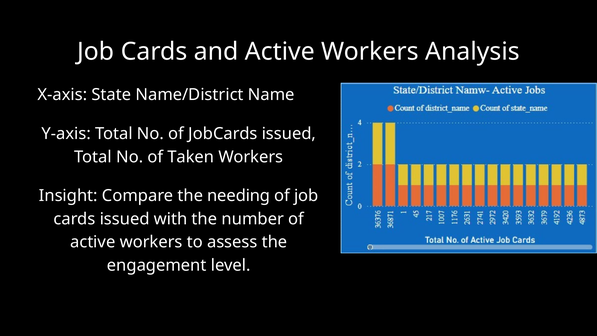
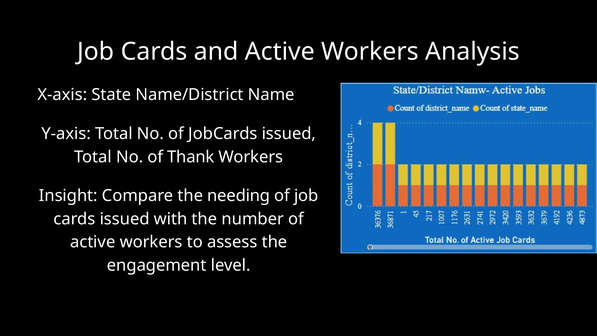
Taken: Taken -> Thank
